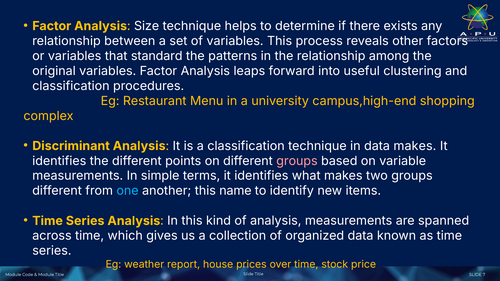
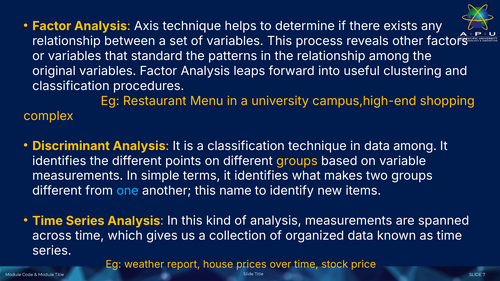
Size: Size -> Axis
data makes: makes -> among
groups at (297, 161) colour: pink -> yellow
